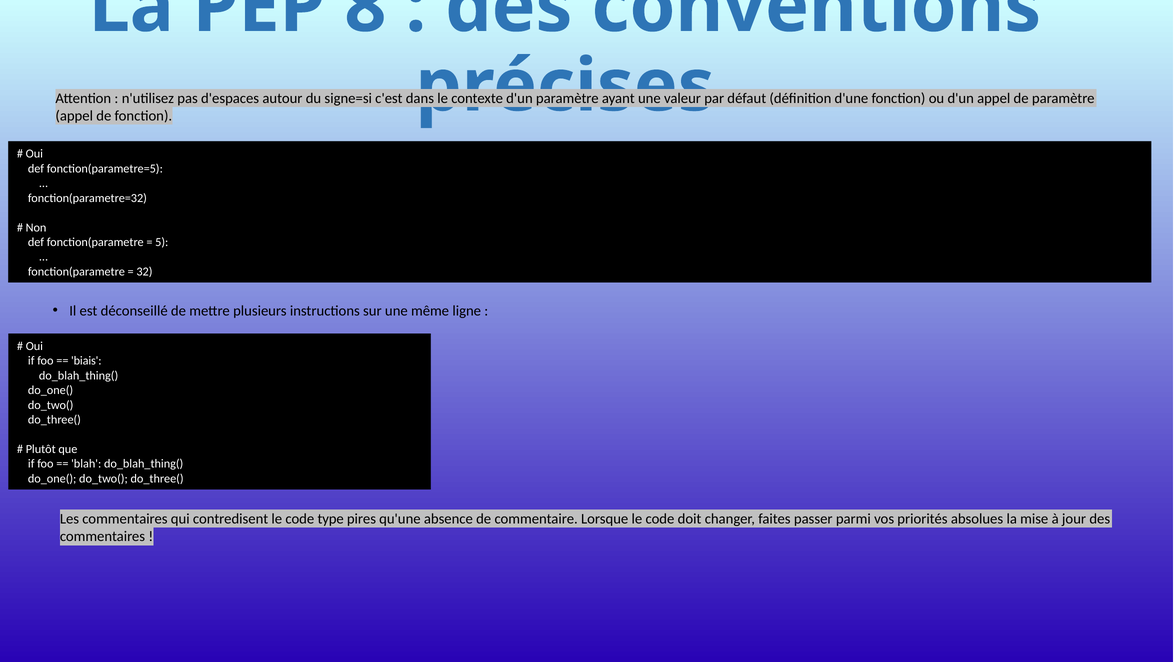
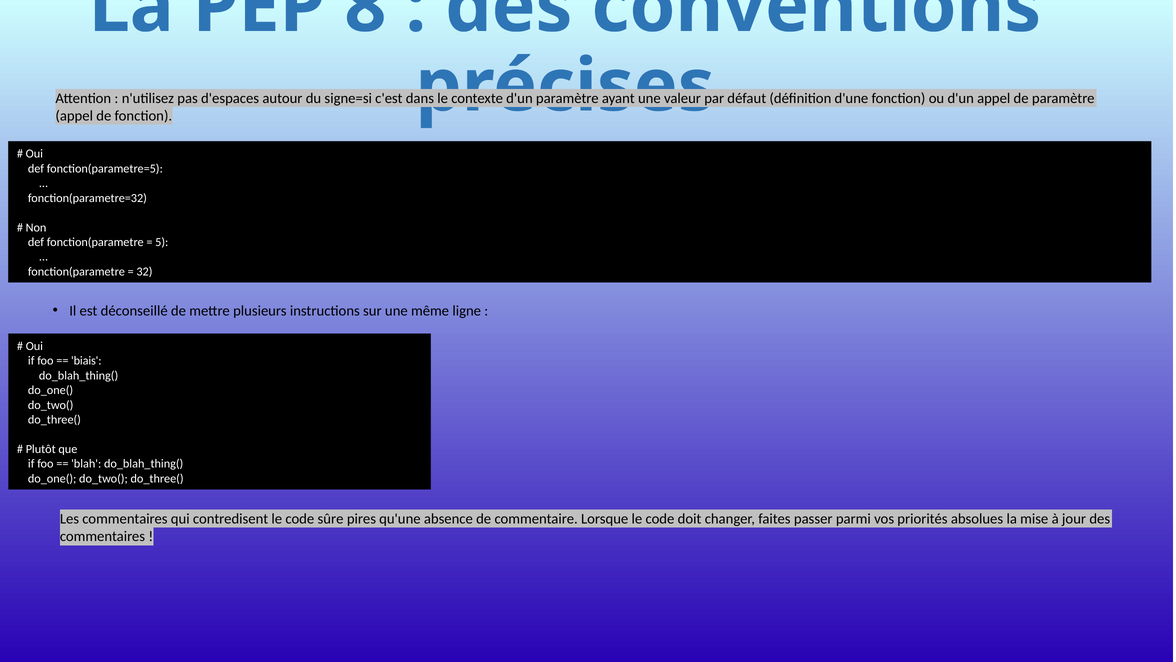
type: type -> sûre
